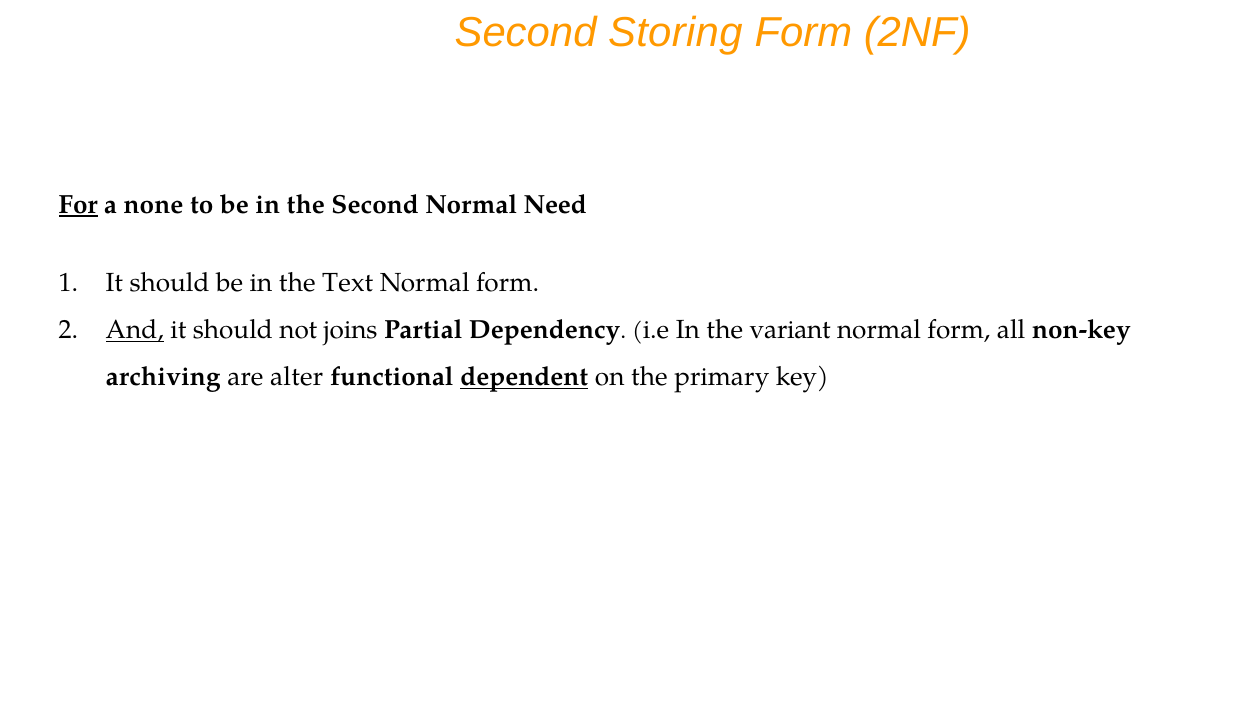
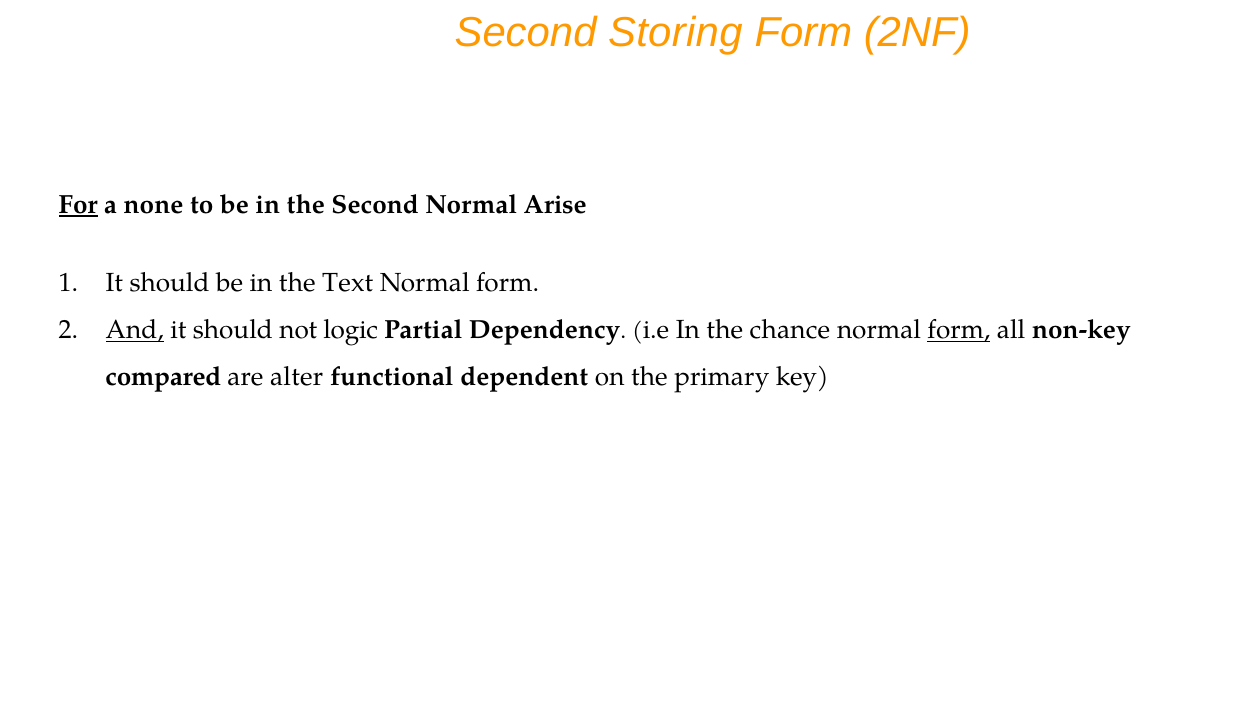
Need: Need -> Arise
joins: joins -> logic
variant: variant -> chance
form at (959, 330) underline: none -> present
archiving: archiving -> compared
dependent underline: present -> none
